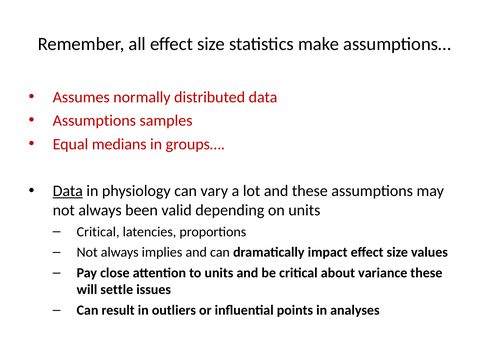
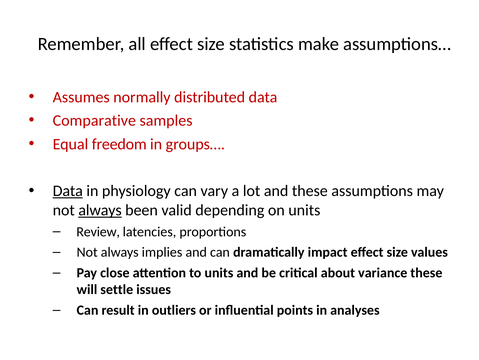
Assumptions at (94, 120): Assumptions -> Comparative
medians: medians -> freedom
always at (100, 210) underline: none -> present
Critical at (98, 231): Critical -> Review
